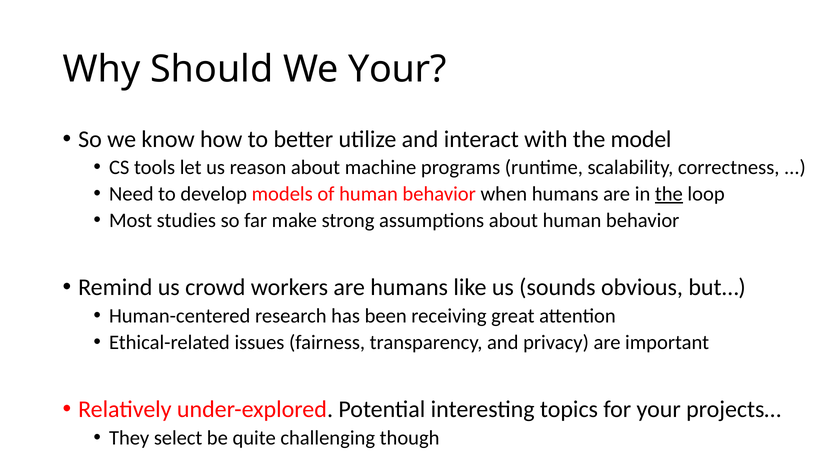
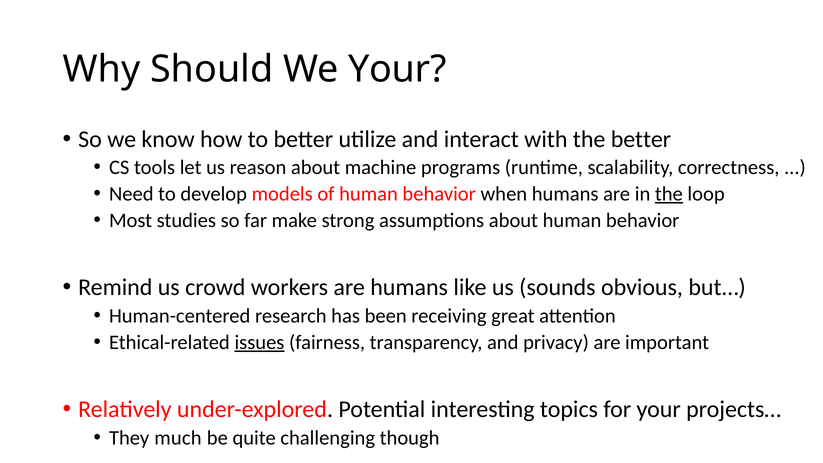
the model: model -> better
issues underline: none -> present
select: select -> much
